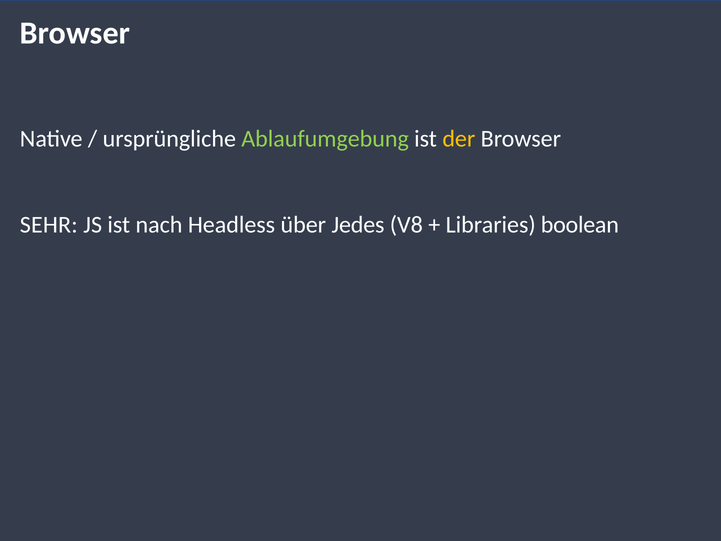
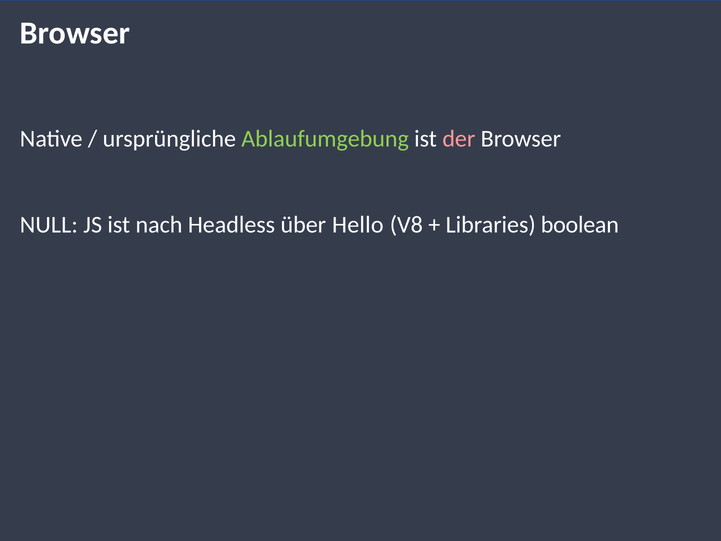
der colour: yellow -> pink
SEHR: SEHR -> NULL
Jedes: Jedes -> Hello
